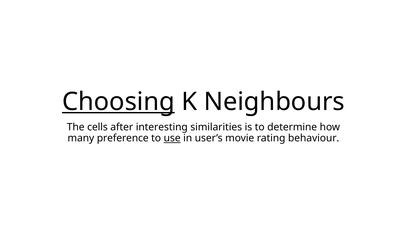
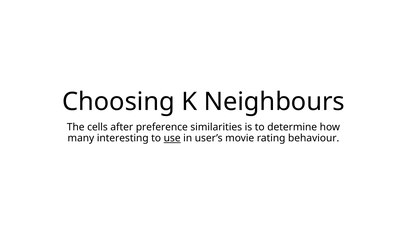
Choosing underline: present -> none
interesting: interesting -> preference
preference: preference -> interesting
